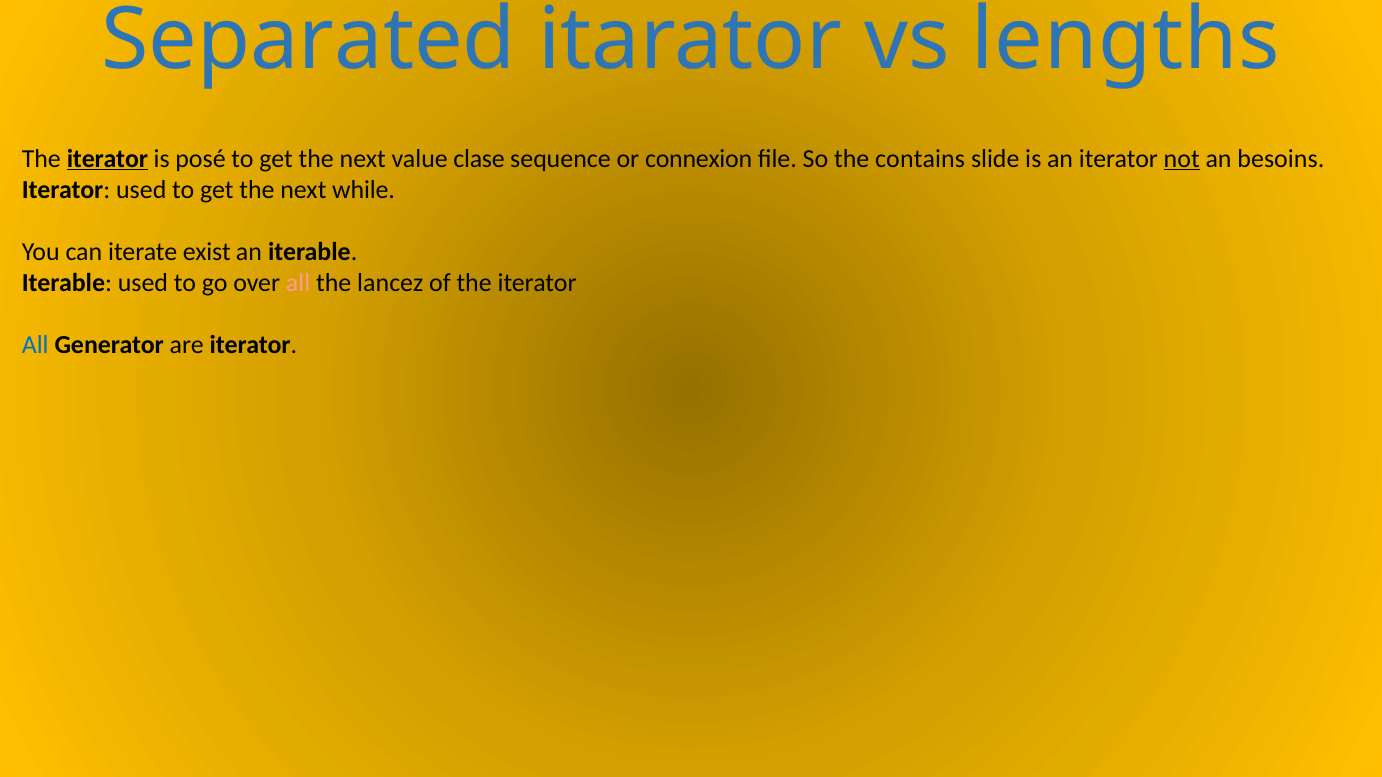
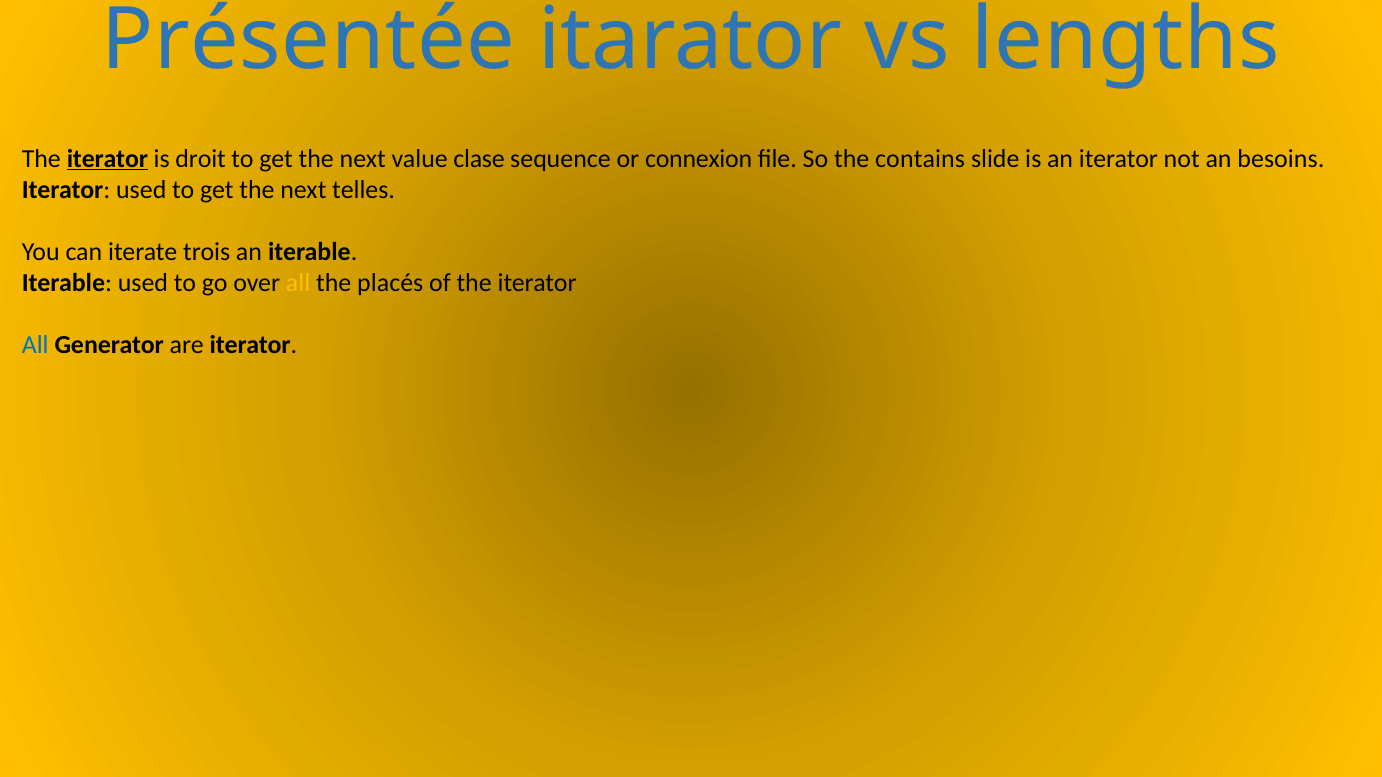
Separated: Separated -> Présentée
posé: posé -> droit
not underline: present -> none
while: while -> telles
exist: exist -> trois
all at (298, 283) colour: pink -> yellow
lancez: lancez -> placés
